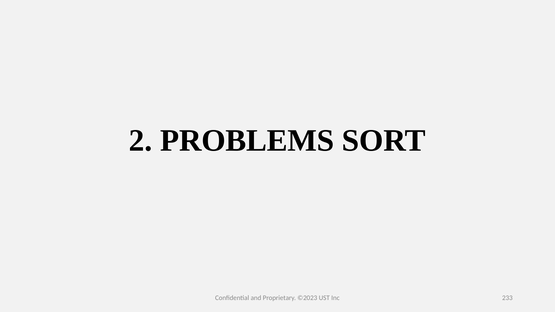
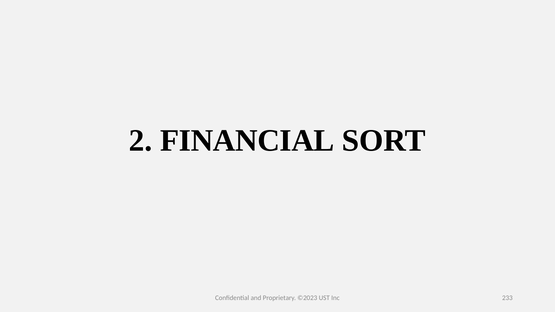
PROBLEMS: PROBLEMS -> FINANCIAL
